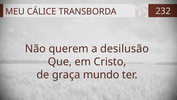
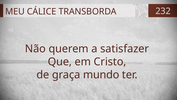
desilusão: desilusão -> satisfazer
